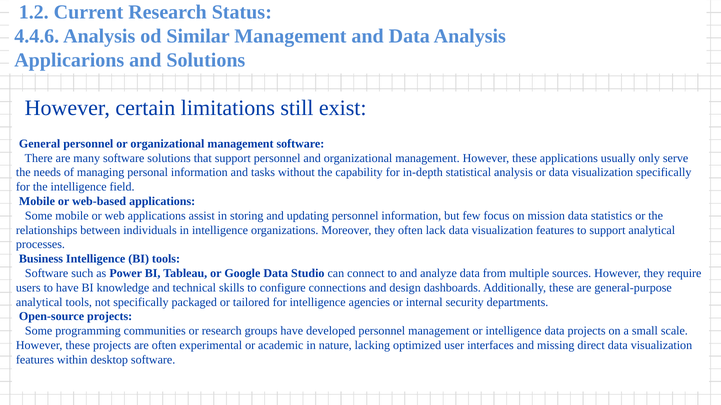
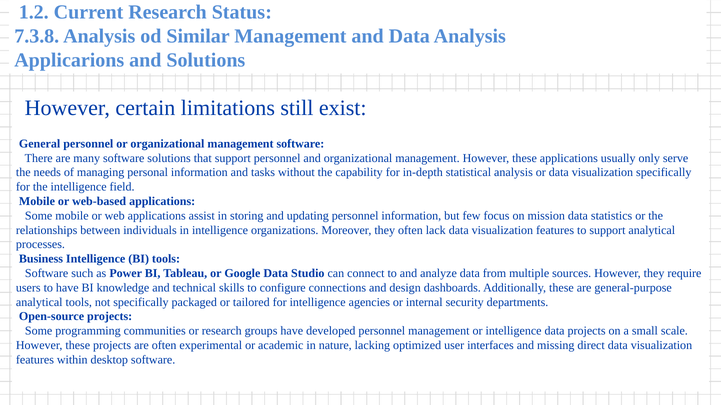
4.4.6: 4.4.6 -> 7.3.8
